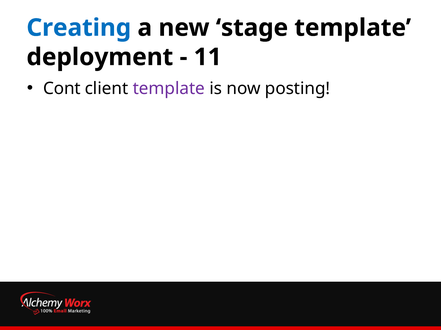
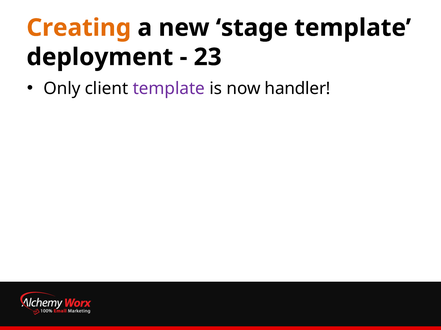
Creating colour: blue -> orange
11: 11 -> 23
Cont: Cont -> Only
posting: posting -> handler
